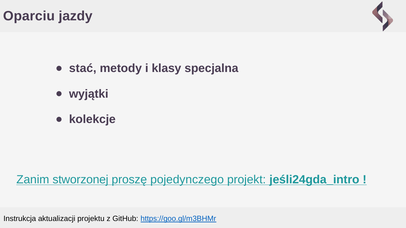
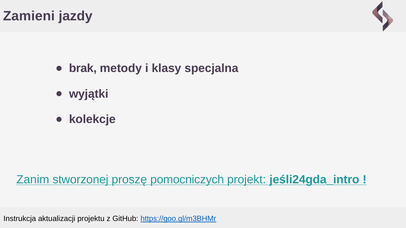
Oparciu: Oparciu -> Zamieni
stać: stać -> brak
pojedynczego: pojedynczego -> pomocniczych
